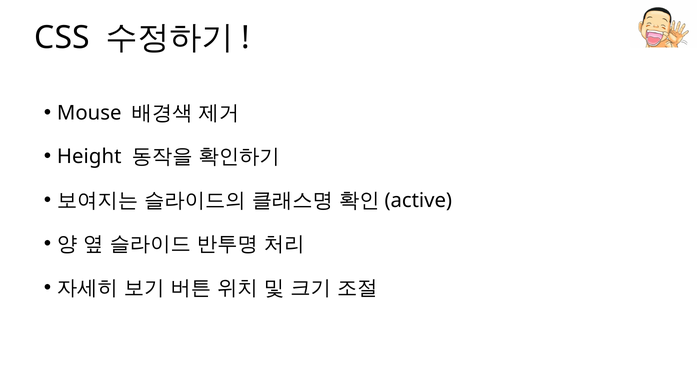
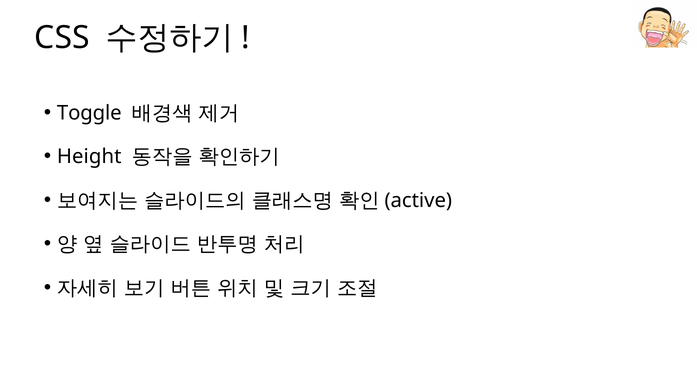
Mouse: Mouse -> Toggle
